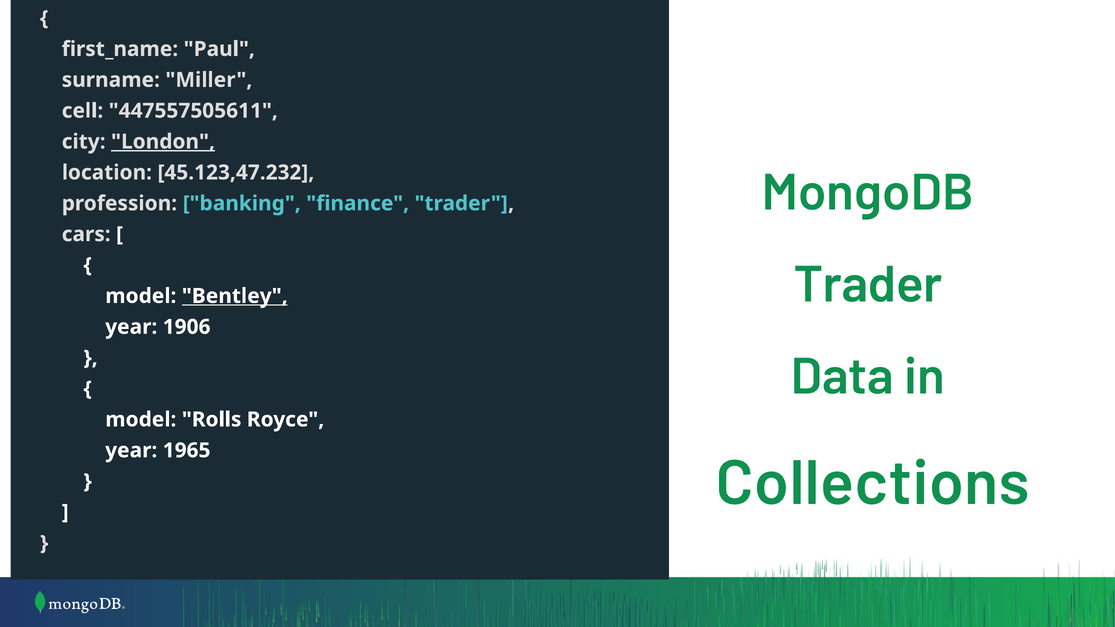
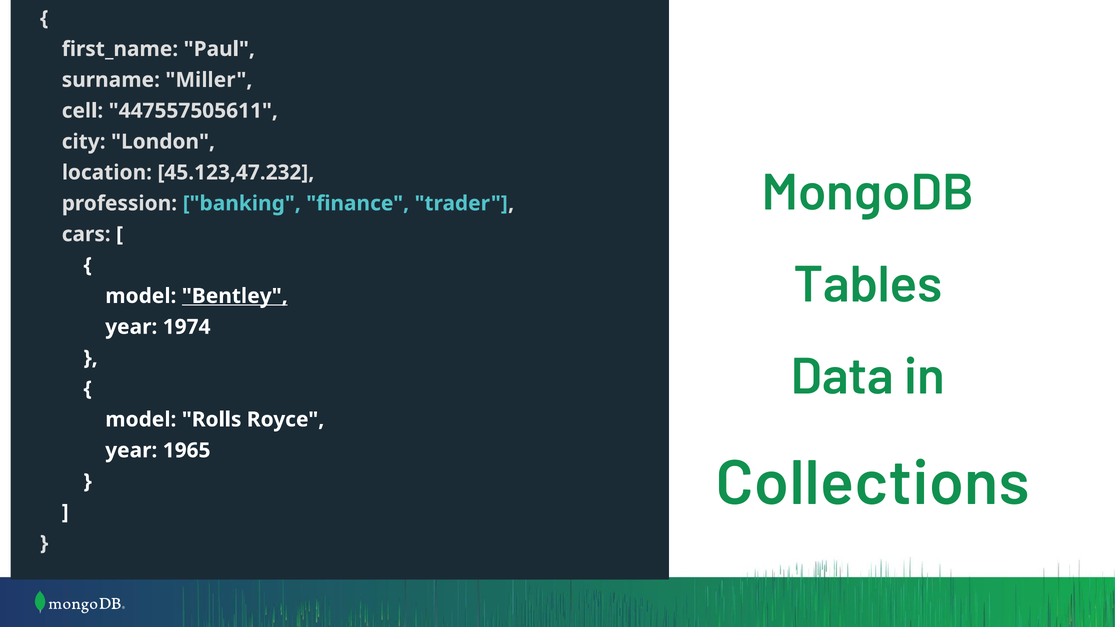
London underline: present -> none
Trader at (868, 285): Trader -> Tables
1906: 1906 -> 1974
